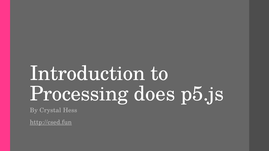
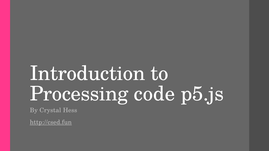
does: does -> code
